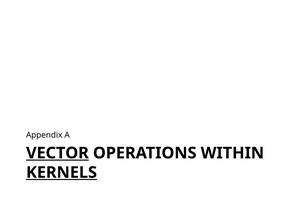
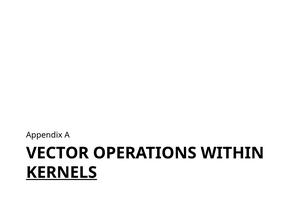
VECTOR underline: present -> none
